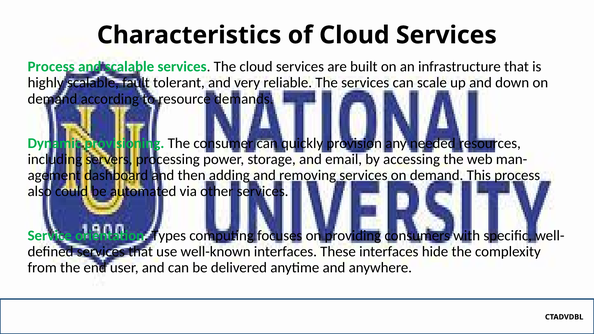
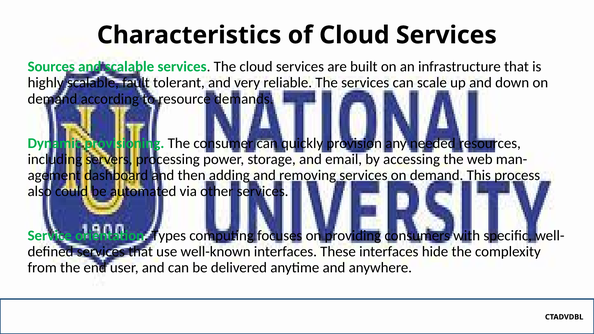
Process at (51, 67): Process -> Sources
